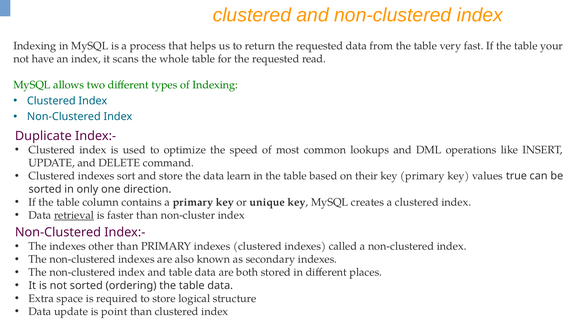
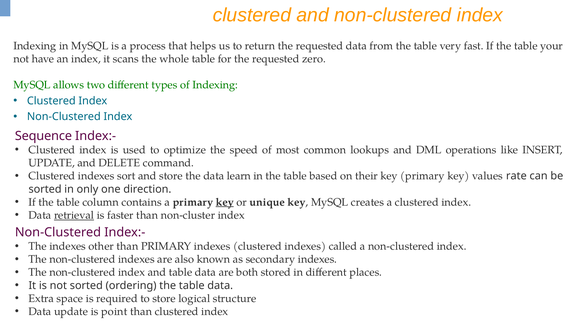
read: read -> zero
Duplicate: Duplicate -> Sequence
true: true -> rate
key at (225, 202) underline: none -> present
